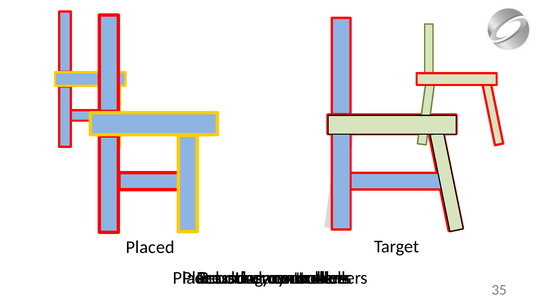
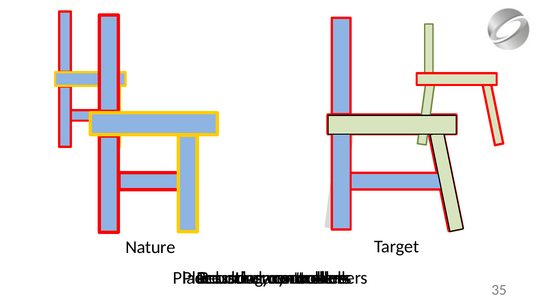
Placed: Placed -> Nature
